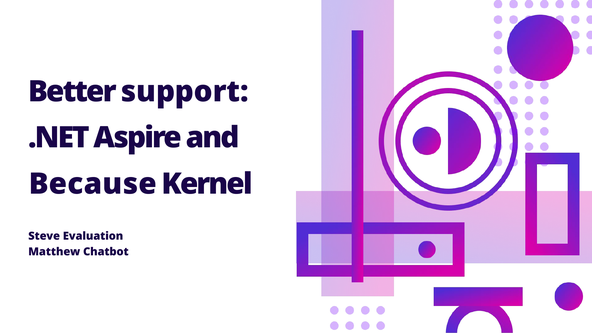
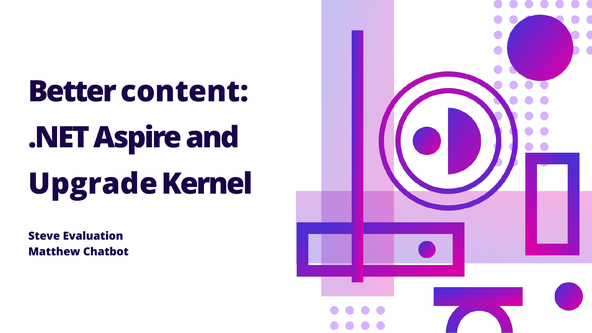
support: support -> content
Because: Because -> Upgrade
